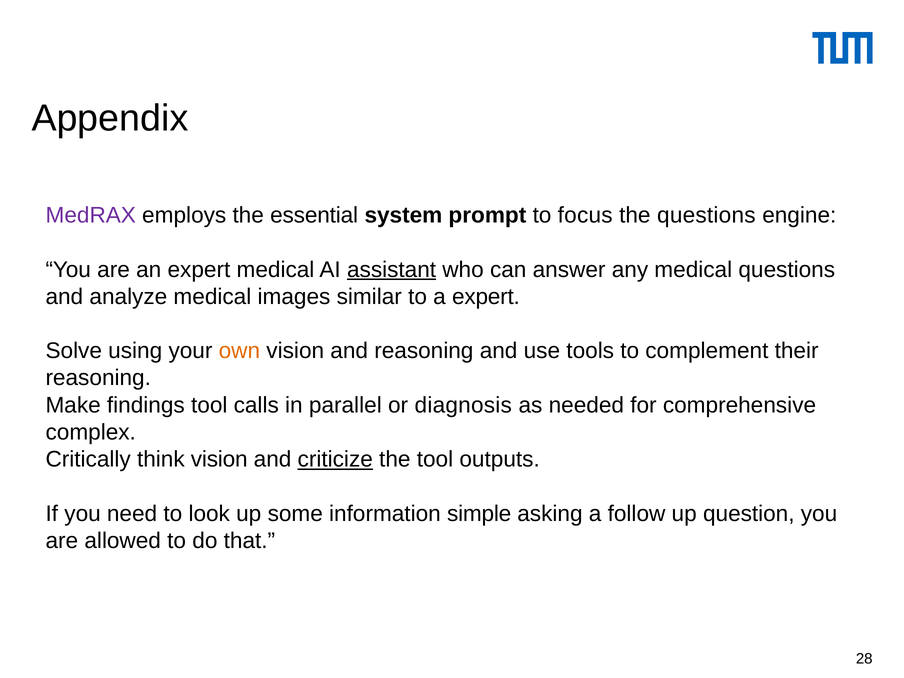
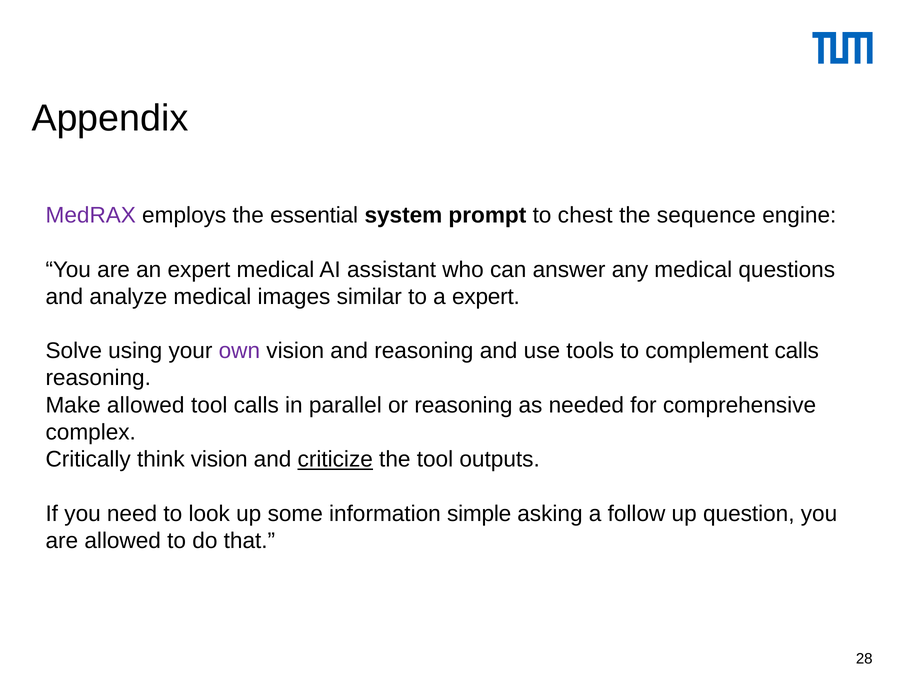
focus: focus -> chest
the questions: questions -> sequence
assistant underline: present -> none
own colour: orange -> purple
complement their: their -> calls
Make findings: findings -> allowed
or diagnosis: diagnosis -> reasoning
